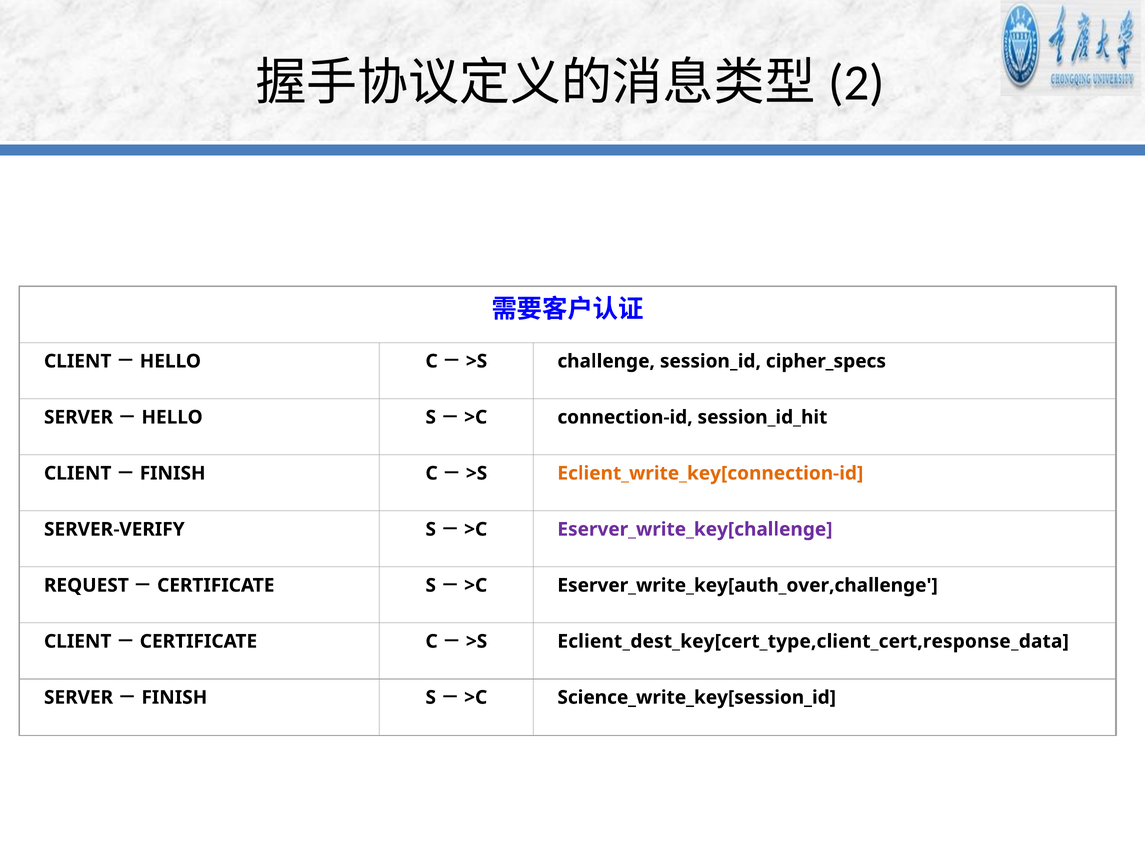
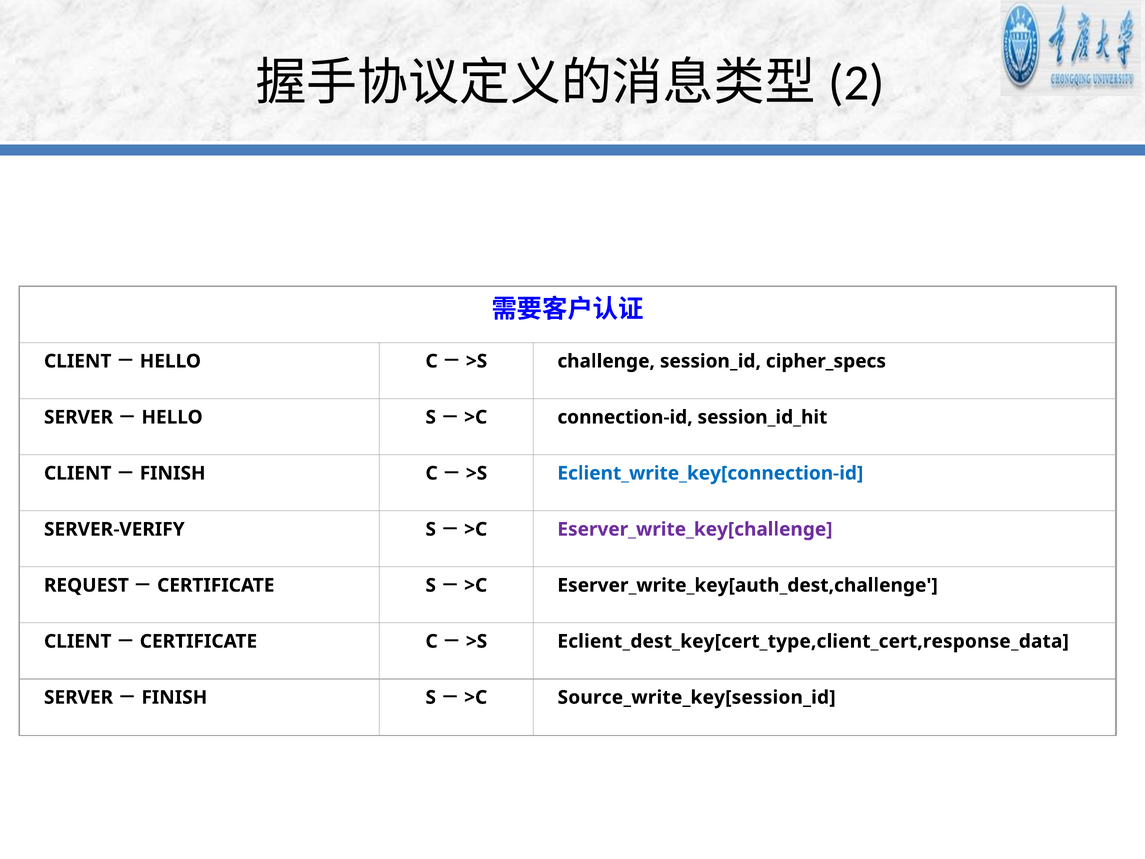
Eclient_write_key[connection-id colour: orange -> blue
Eserver_write_key[auth_over,challenge: Eserver_write_key[auth_over,challenge -> Eserver_write_key[auth_dest,challenge
Science_write_key[session_id: Science_write_key[session_id -> Source_write_key[session_id
